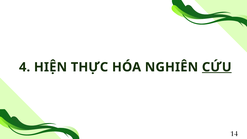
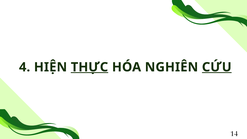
THỰC underline: none -> present
